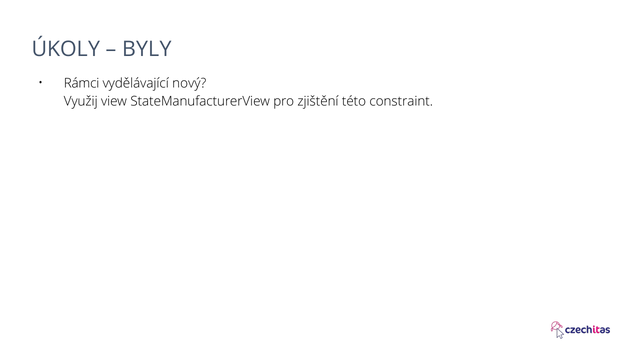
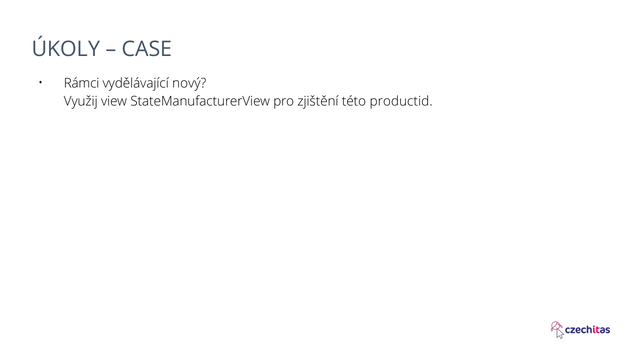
BYLY: BYLY -> CASE
constraint: constraint -> productid
